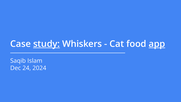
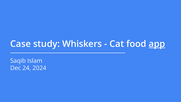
study underline: present -> none
